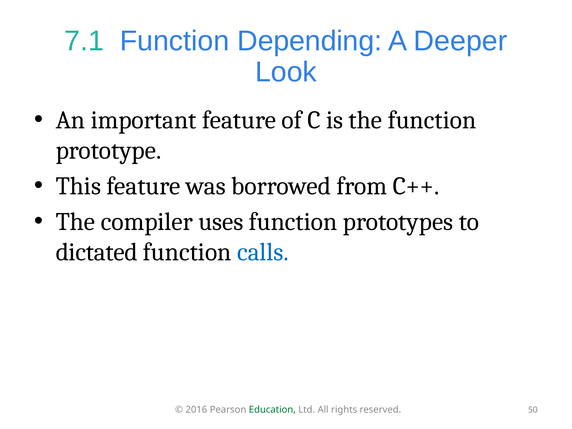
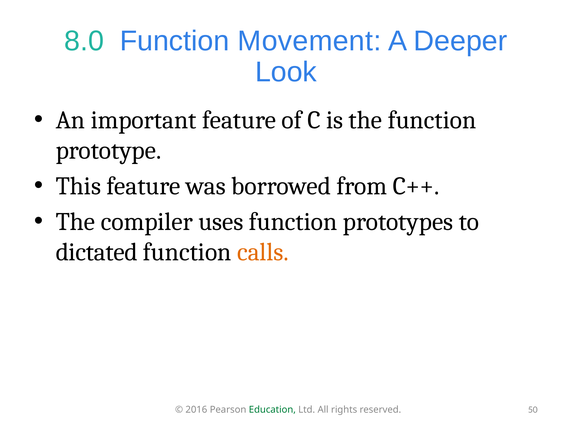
7.1: 7.1 -> 8.0
Depending: Depending -> Movement
calls colour: blue -> orange
